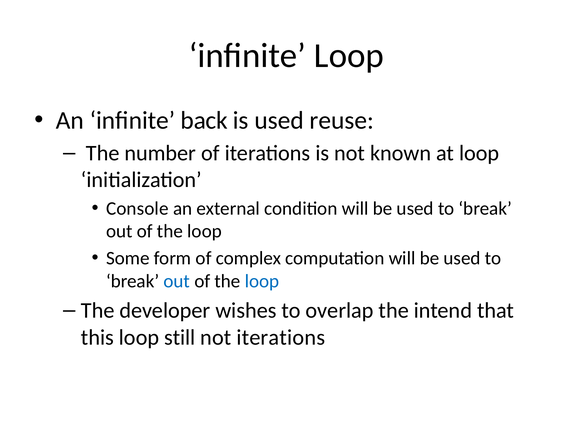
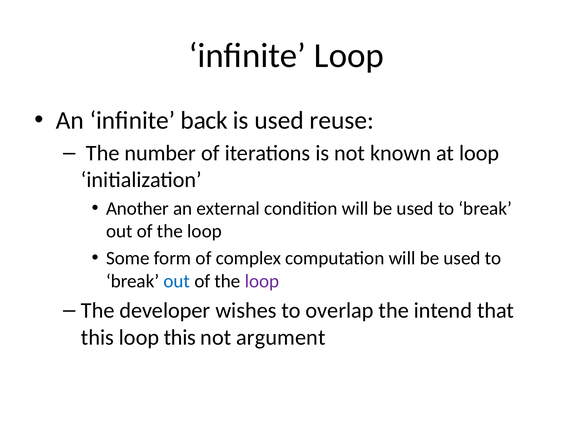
Console: Console -> Another
loop at (262, 281) colour: blue -> purple
loop still: still -> this
not iterations: iterations -> argument
